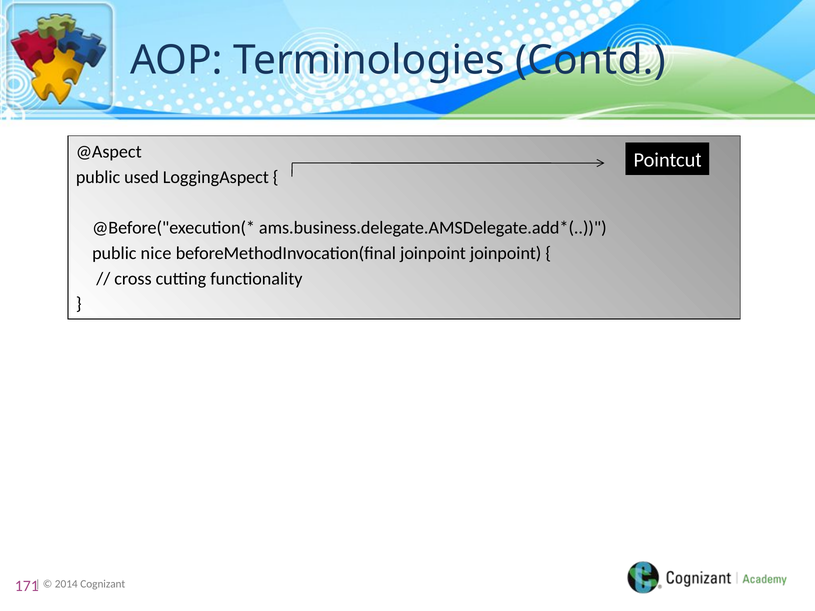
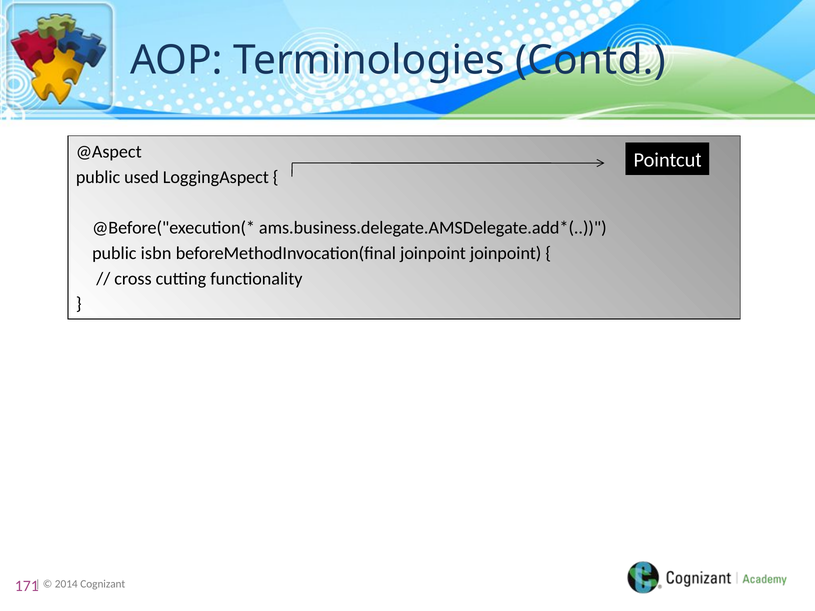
nice: nice -> isbn
